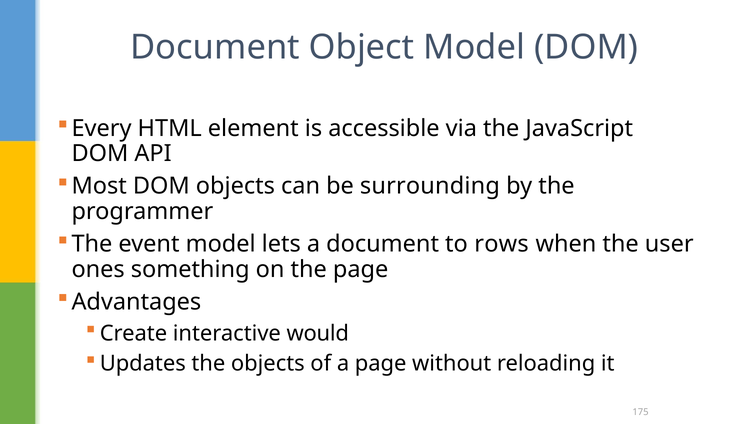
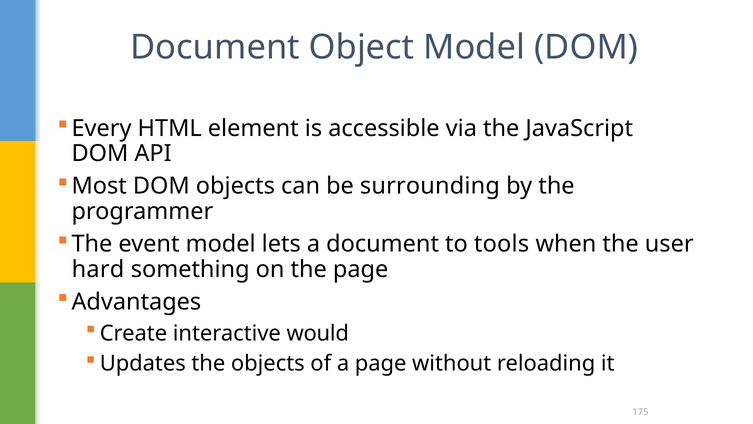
rows: rows -> tools
ones: ones -> hard
